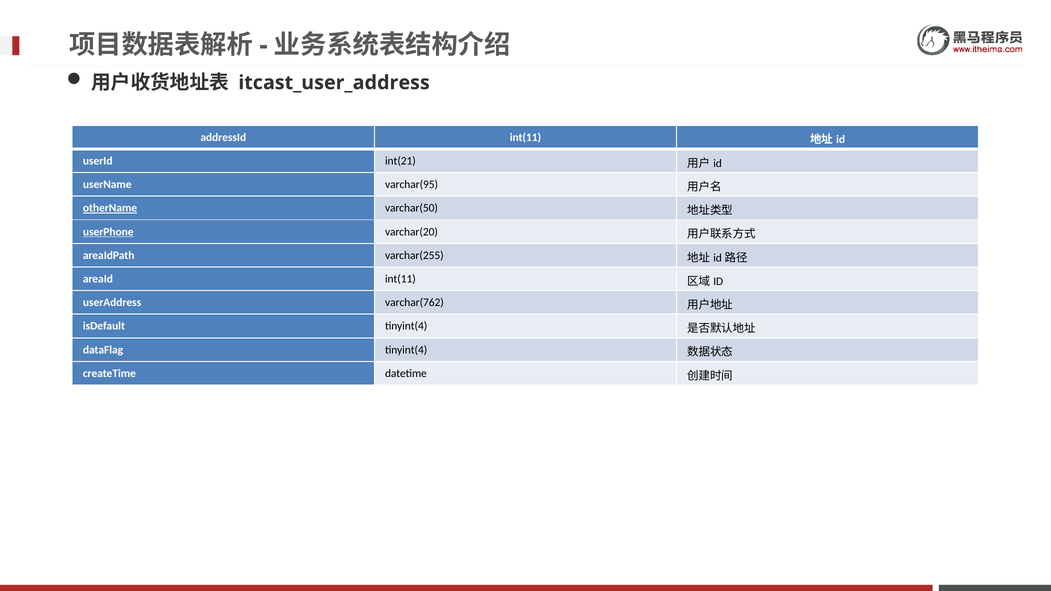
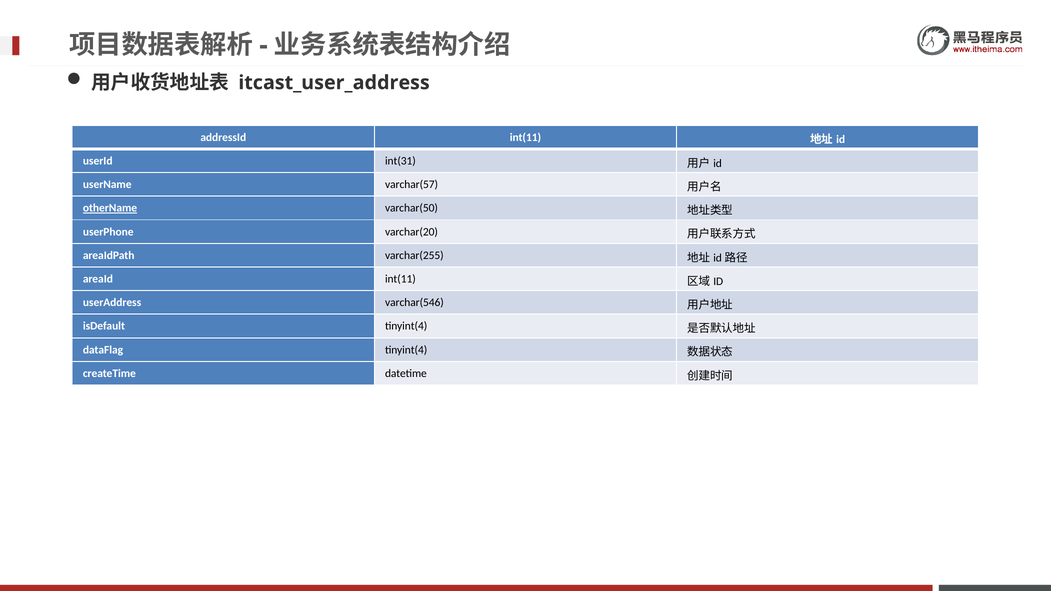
int(21: int(21 -> int(31
varchar(95: varchar(95 -> varchar(57
userPhone underline: present -> none
varchar(762: varchar(762 -> varchar(546
